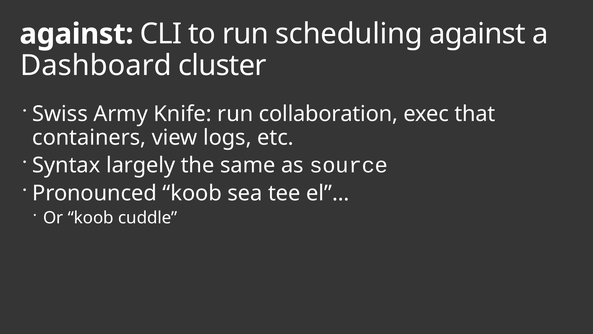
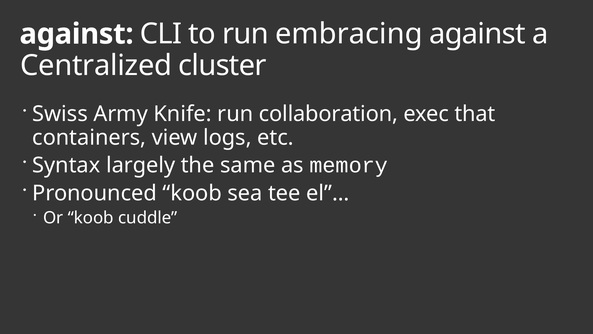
scheduling: scheduling -> embracing
Dashboard: Dashboard -> Centralized
source: source -> memory
